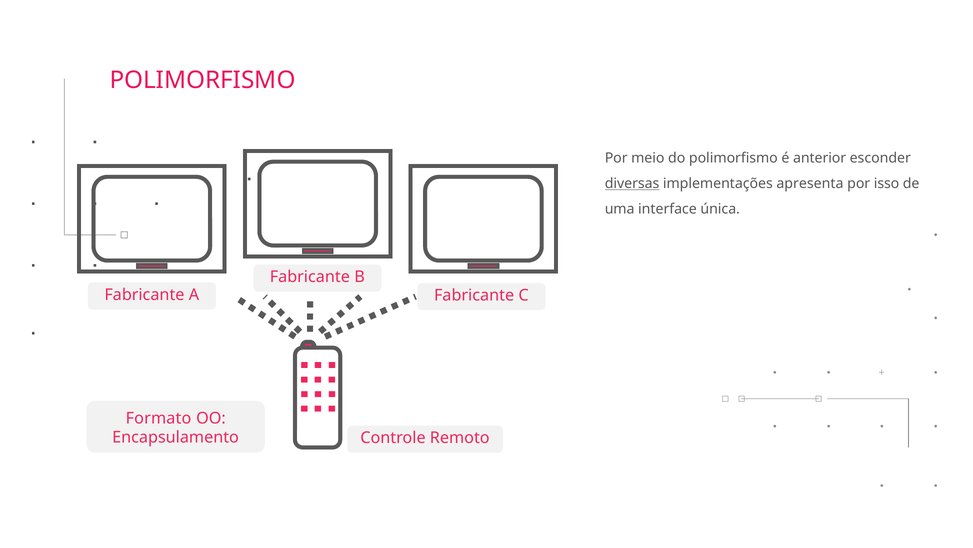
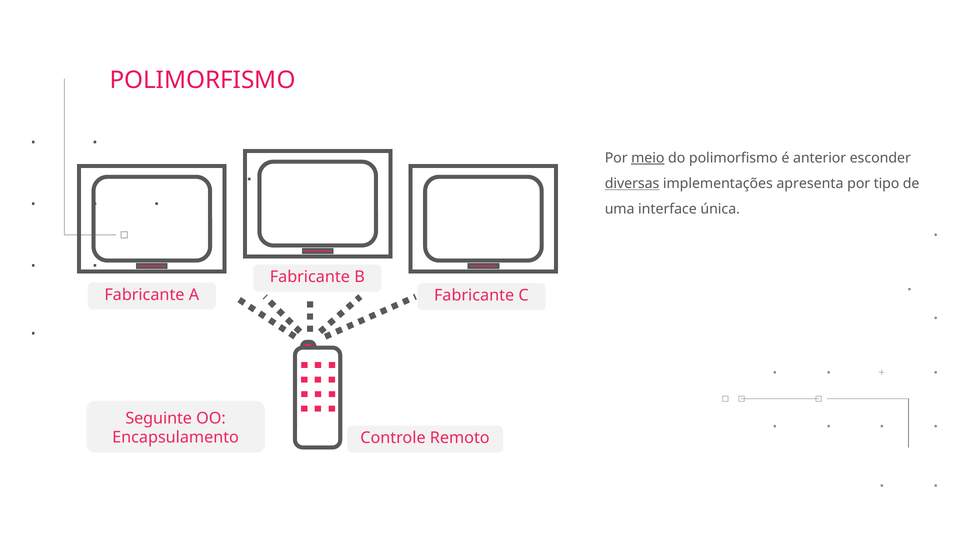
meio underline: none -> present
isso: isso -> tipo
Formato: Formato -> Seguinte
